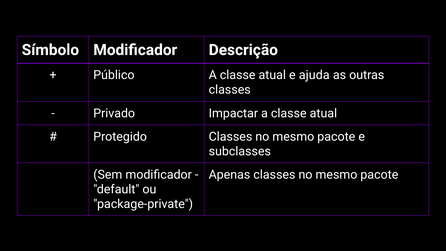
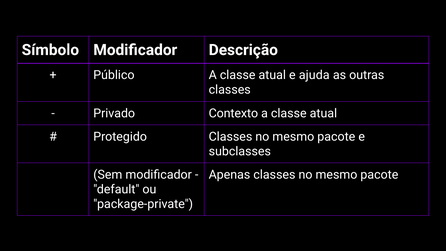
Impactar: Impactar -> Contexto
